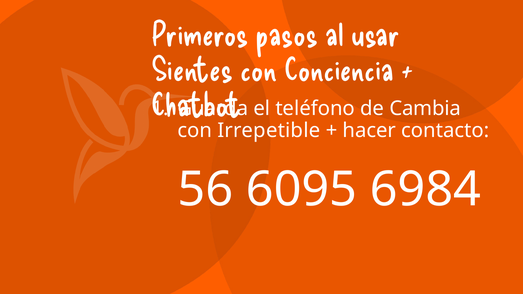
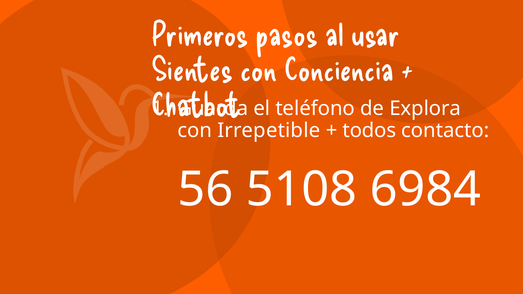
Cambia: Cambia -> Explora
hacer: hacer -> todos
6095: 6095 -> 5108
